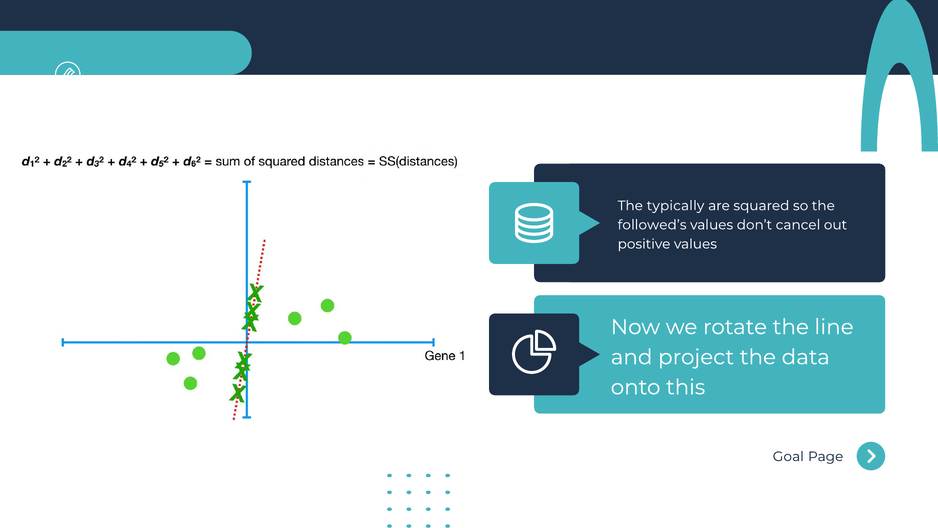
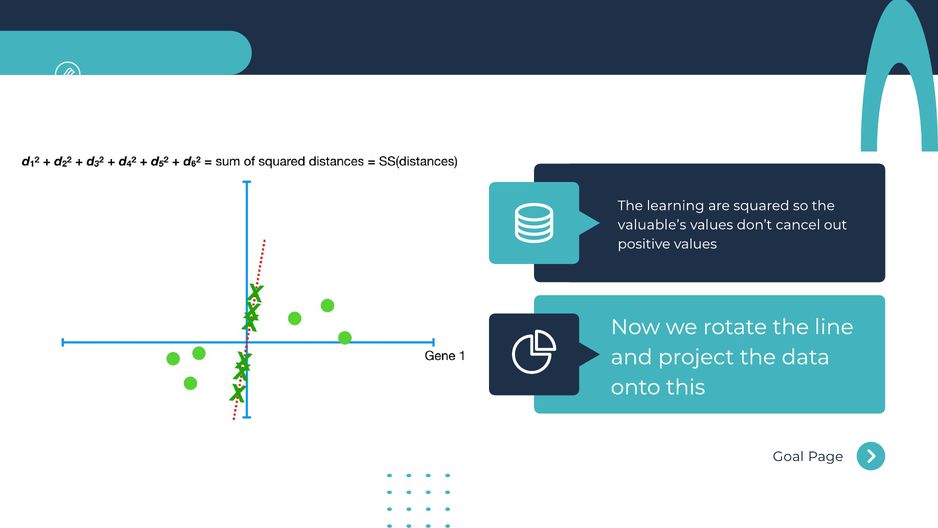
typically: typically -> learning
followed’s: followed’s -> valuable’s
